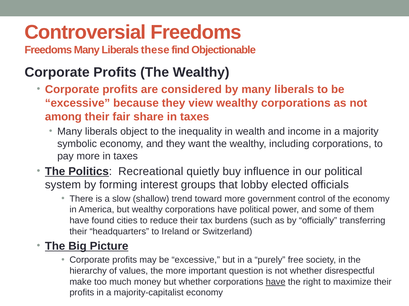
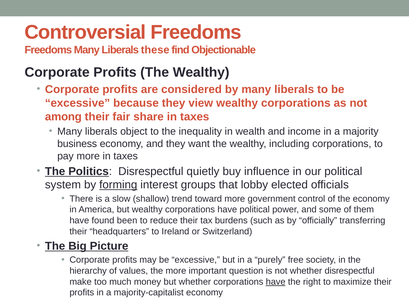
symbolic: symbolic -> business
Politics Recreational: Recreational -> Disrespectful
forming underline: none -> present
cities: cities -> been
